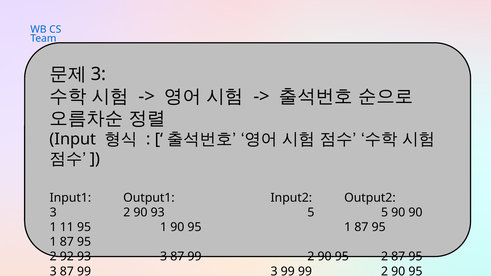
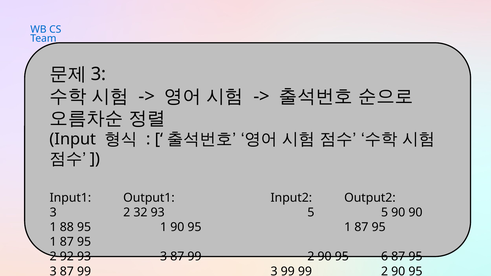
3 2 90: 90 -> 32
11: 11 -> 88
90 95 2: 2 -> 6
